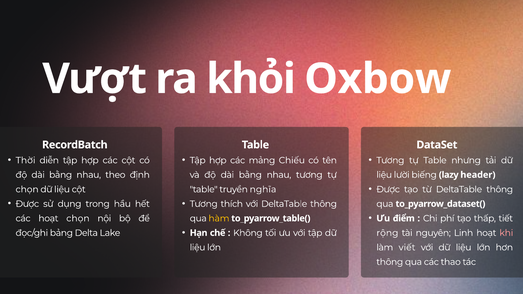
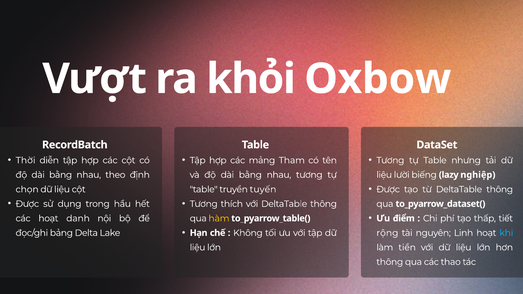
Chiếu: Chiếu -> Tham
header: header -> nghiệp
nghĩa: nghĩa -> tuyến
hoạt chọn: chọn -> danh
khi colour: pink -> light blue
viết: viết -> tiền
